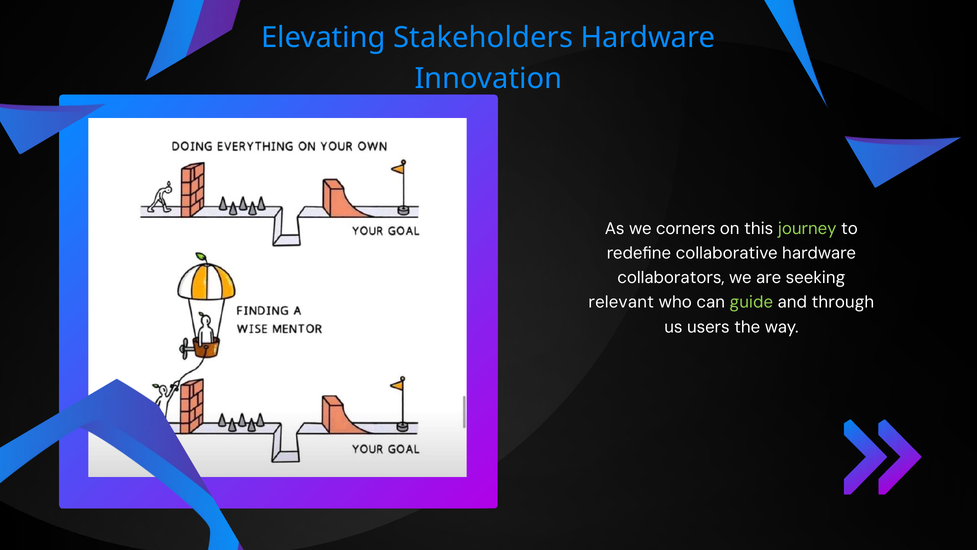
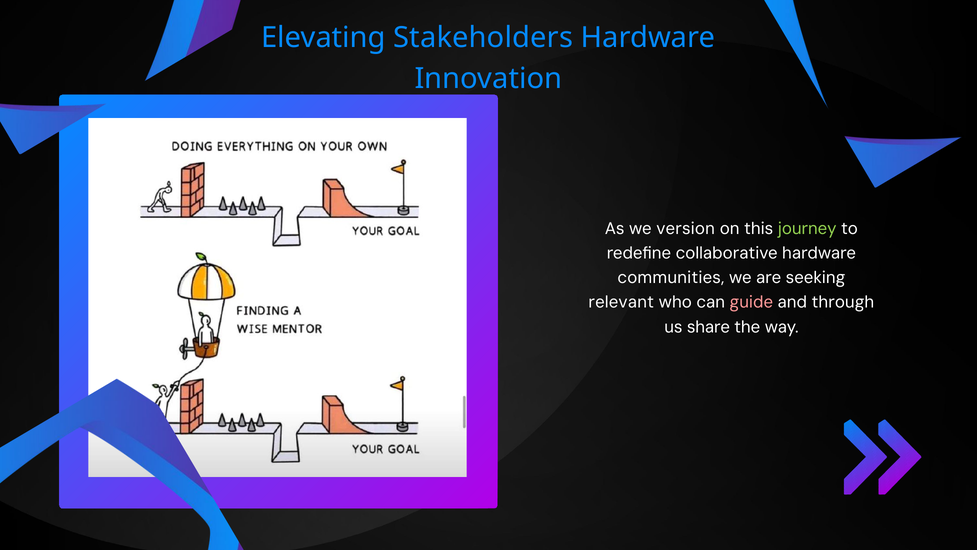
corners: corners -> version
collaborators: collaborators -> communities
guide colour: light green -> pink
users: users -> share
